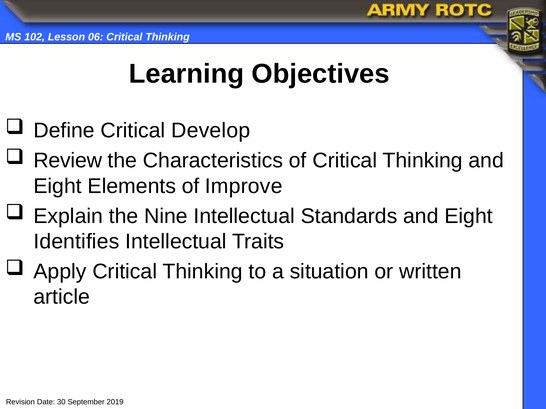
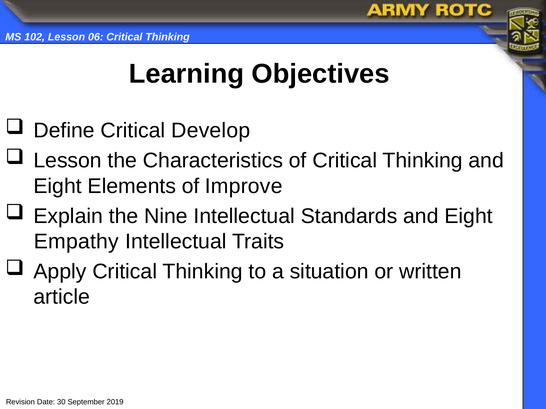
Review at (68, 161): Review -> Lesson
Identifies: Identifies -> Empathy
